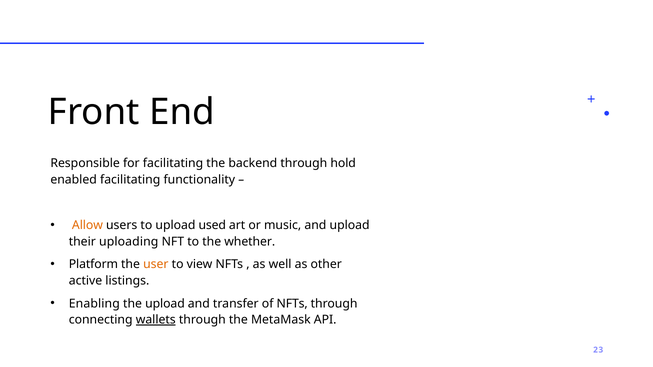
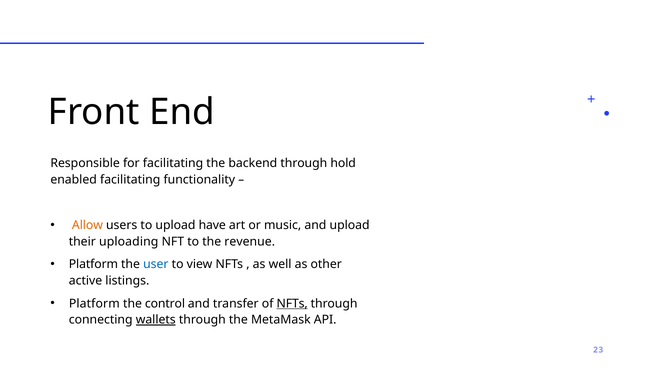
used: used -> have
whether: whether -> revenue
user colour: orange -> blue
Enabling at (94, 304): Enabling -> Platform
the upload: upload -> control
NFTs at (292, 304) underline: none -> present
